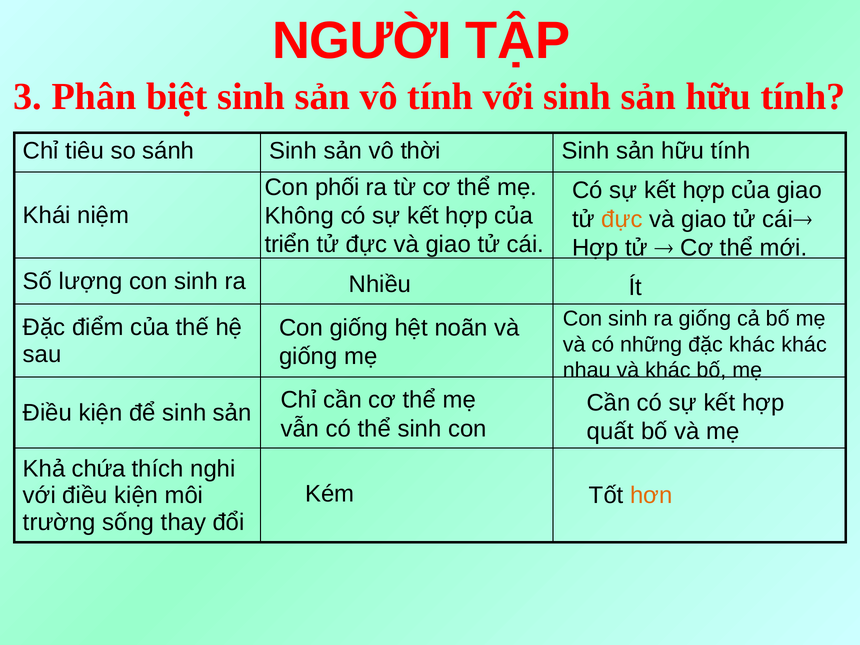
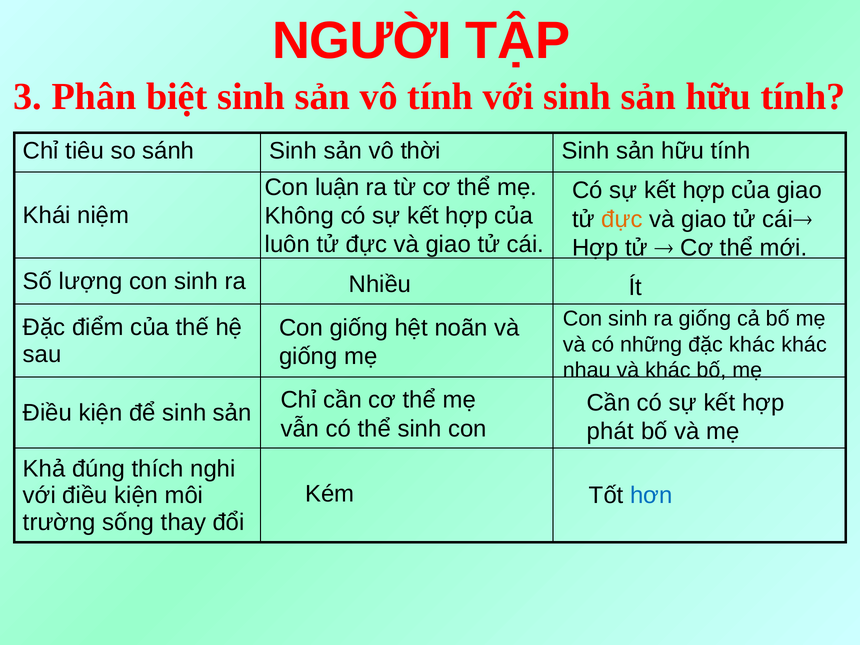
phối: phối -> luận
triển: triển -> luôn
quất: quất -> phát
chứa: chứa -> đúng
hơn colour: orange -> blue
